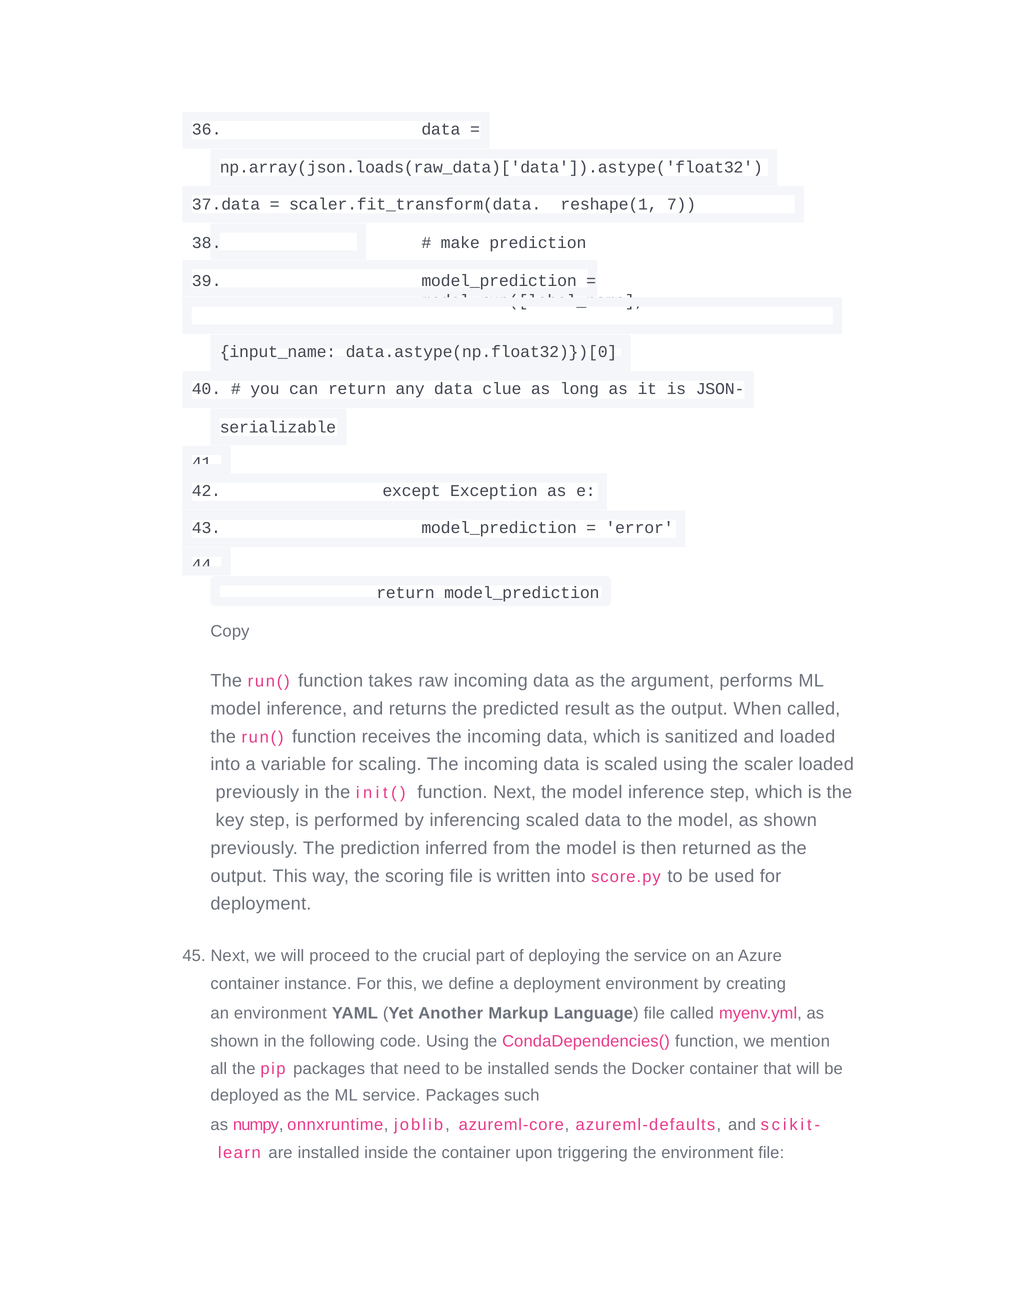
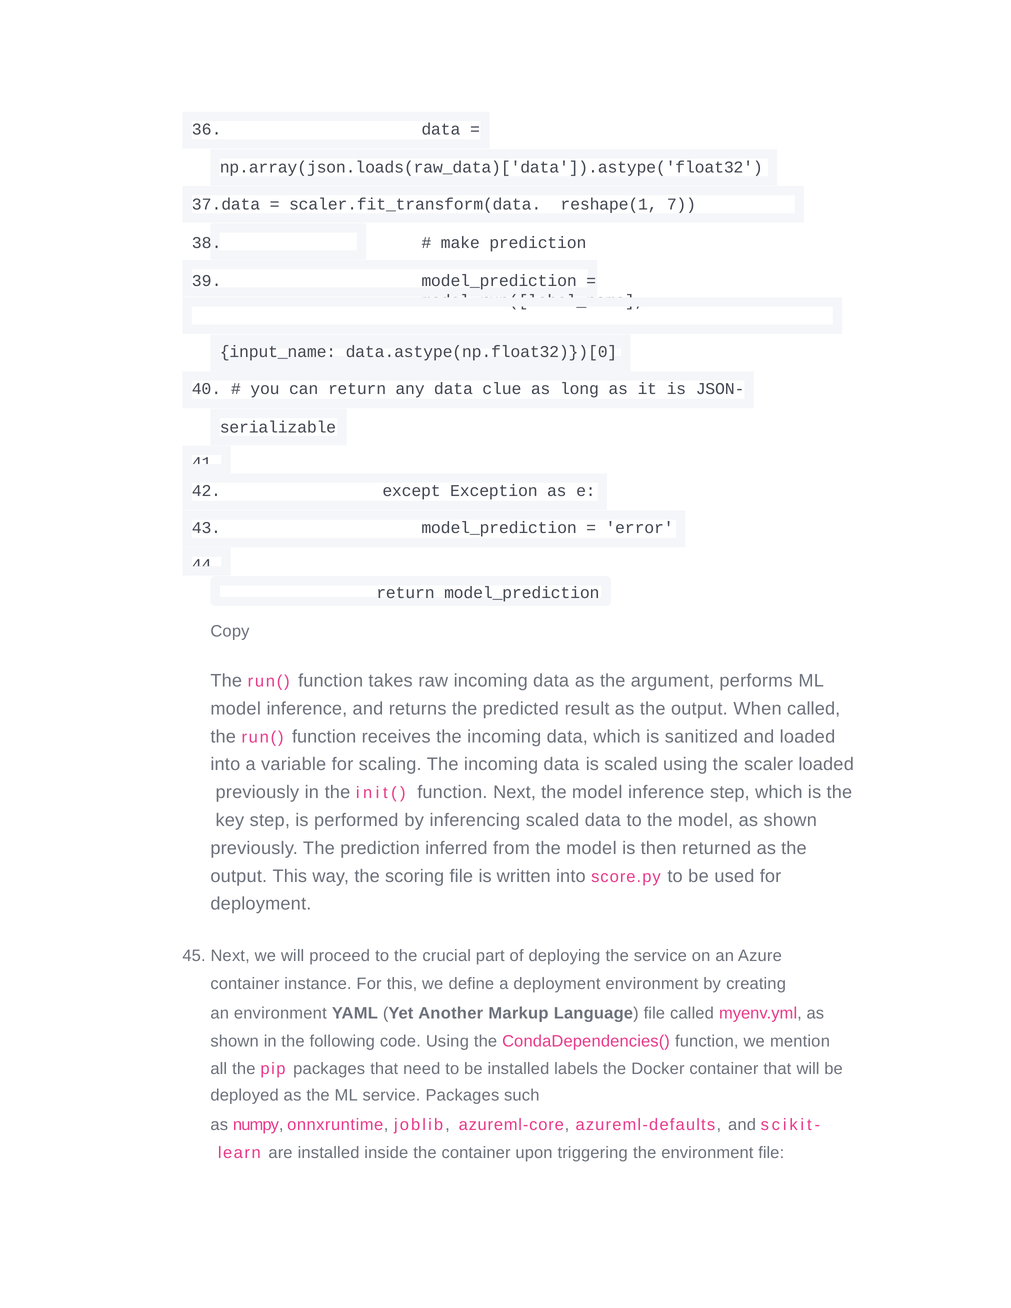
sends: sends -> labels
